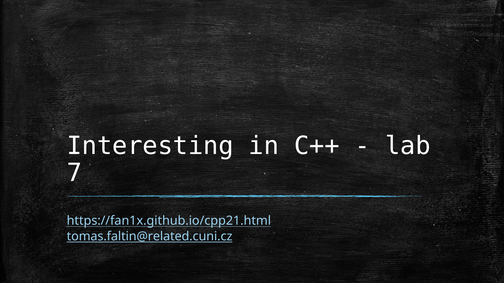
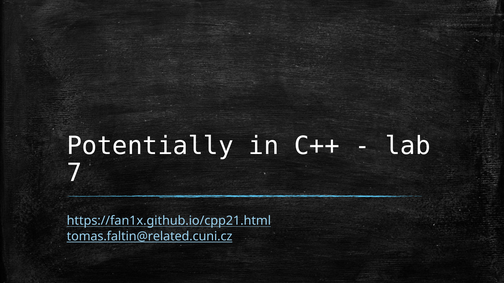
Interesting: Interesting -> Potentially
